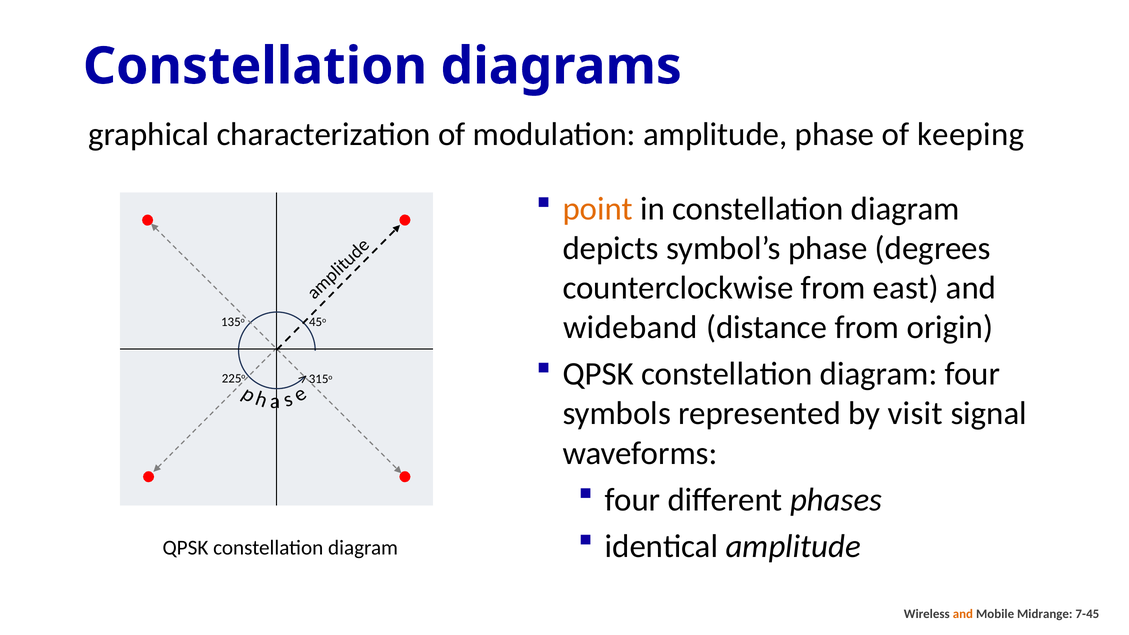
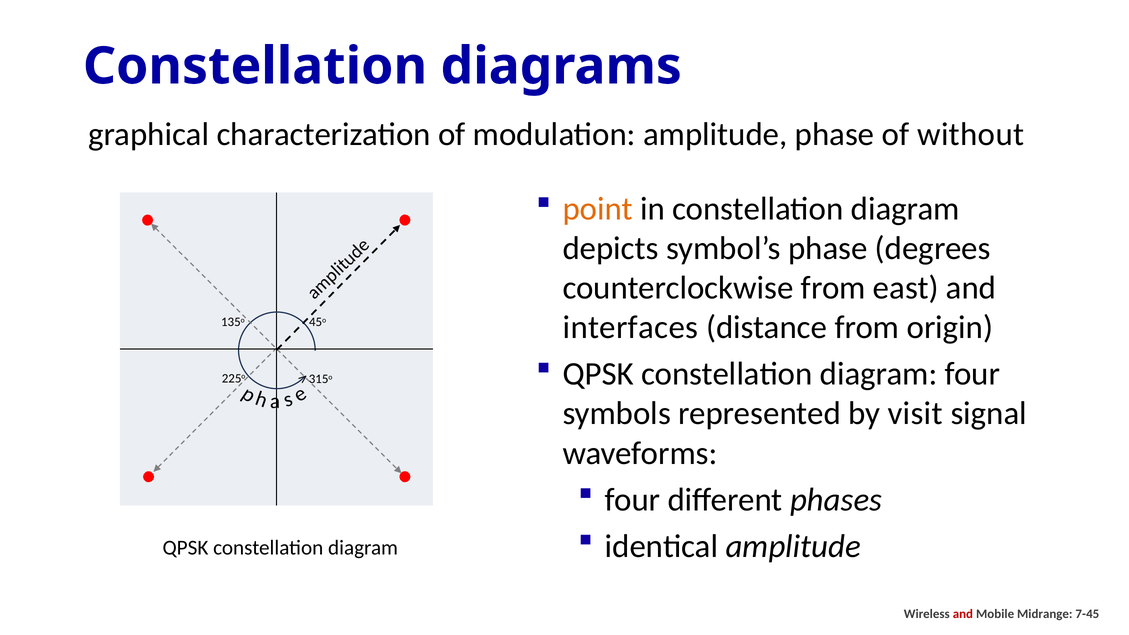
keeping: keeping -> without
wideband: wideband -> interfaces
and at (963, 614) colour: orange -> red
